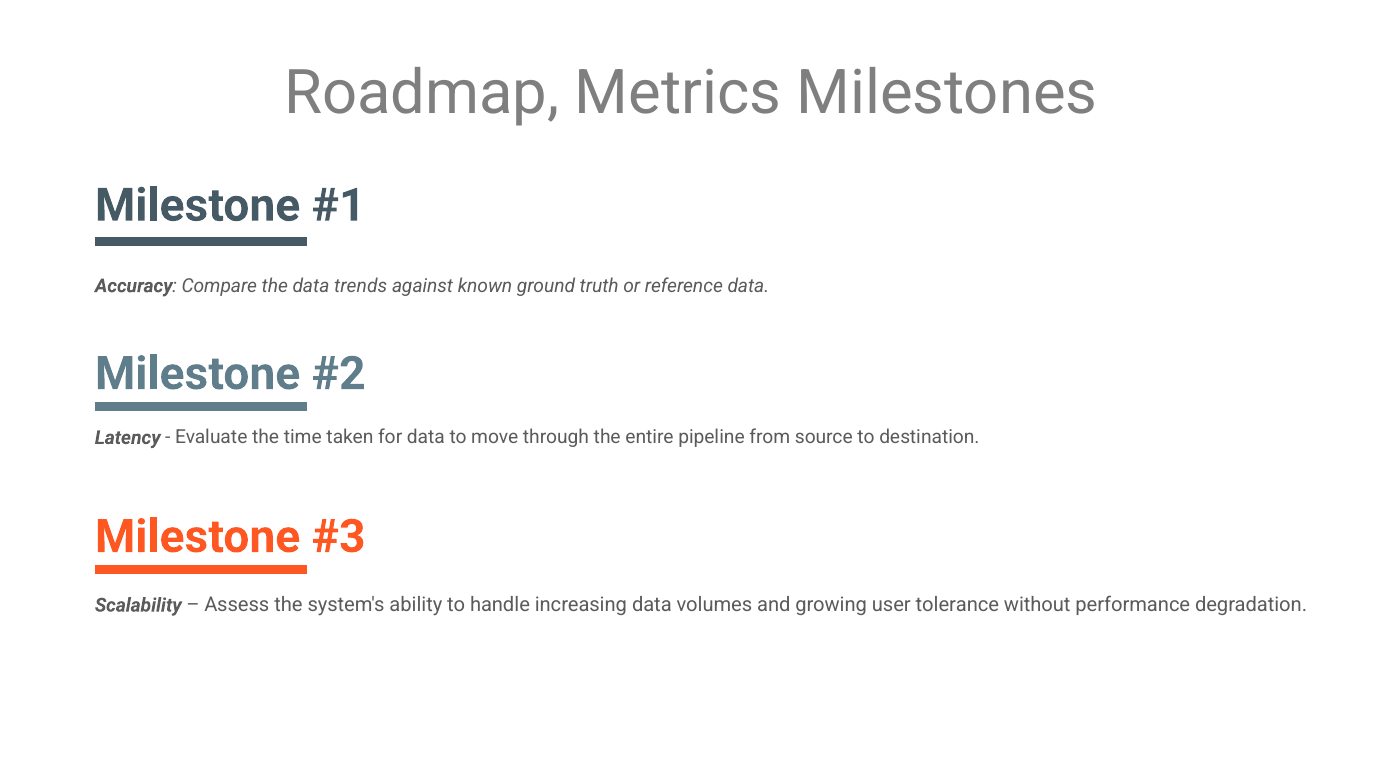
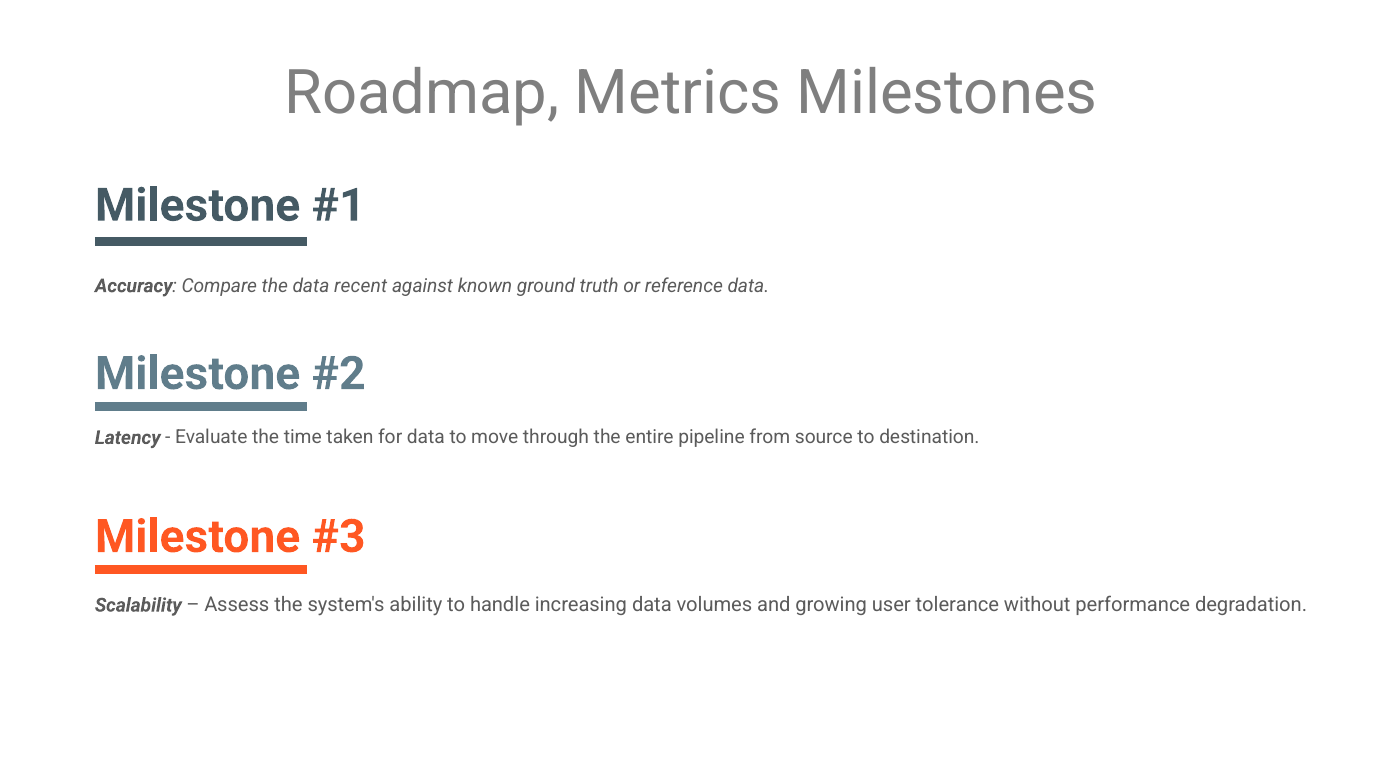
trends: trends -> recent
